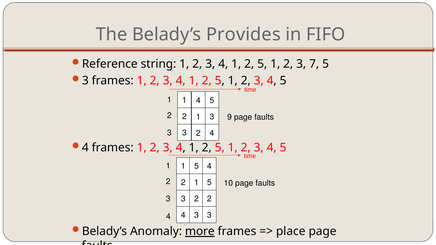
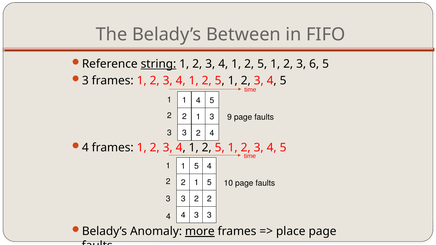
Provides: Provides -> Between
string underline: none -> present
7: 7 -> 6
